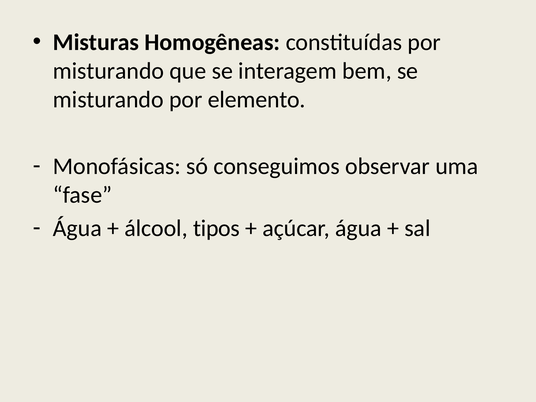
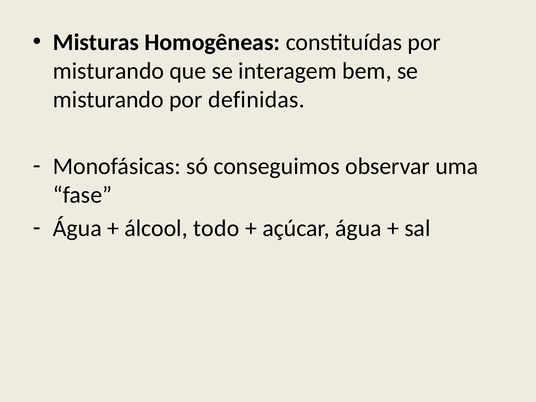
elemento: elemento -> definidas
tipos: tipos -> todo
